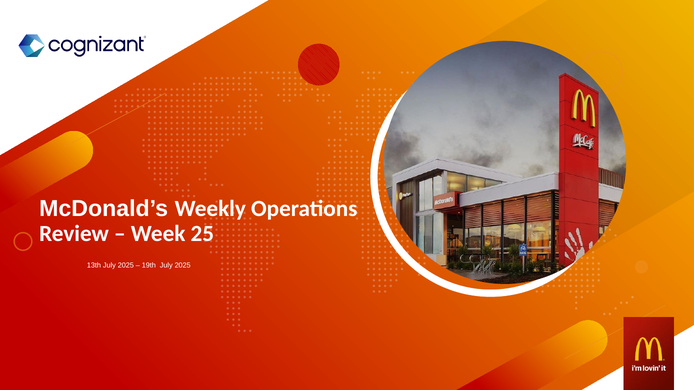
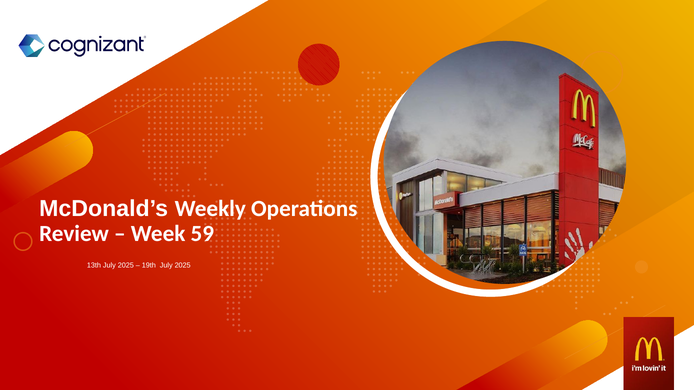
25: 25 -> 59
